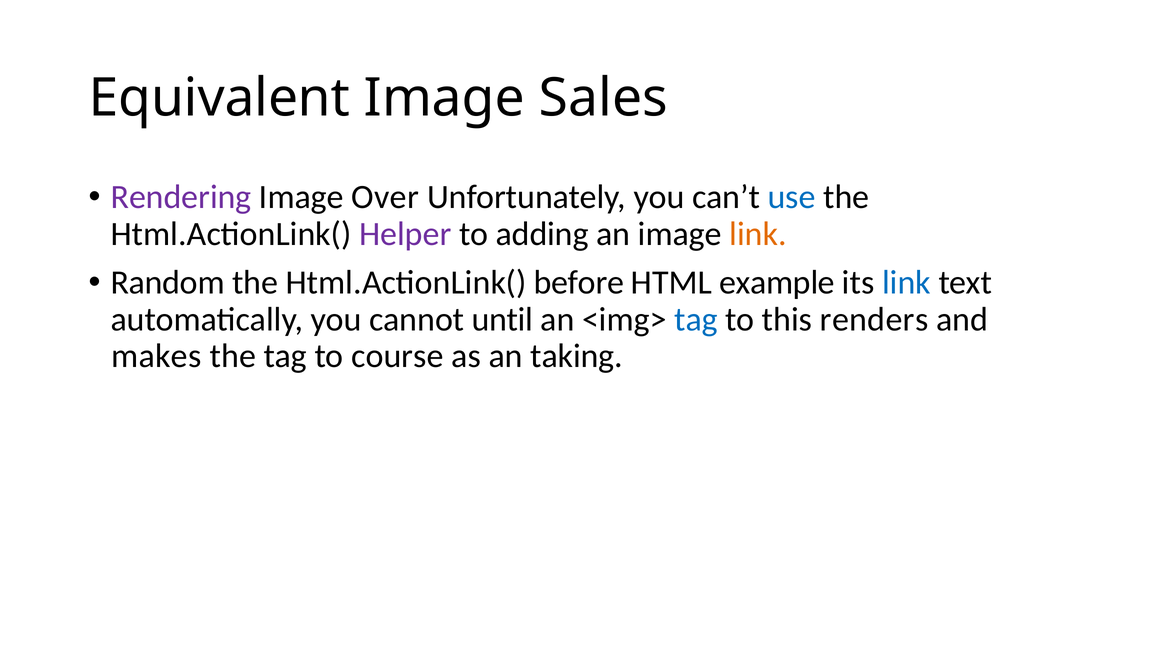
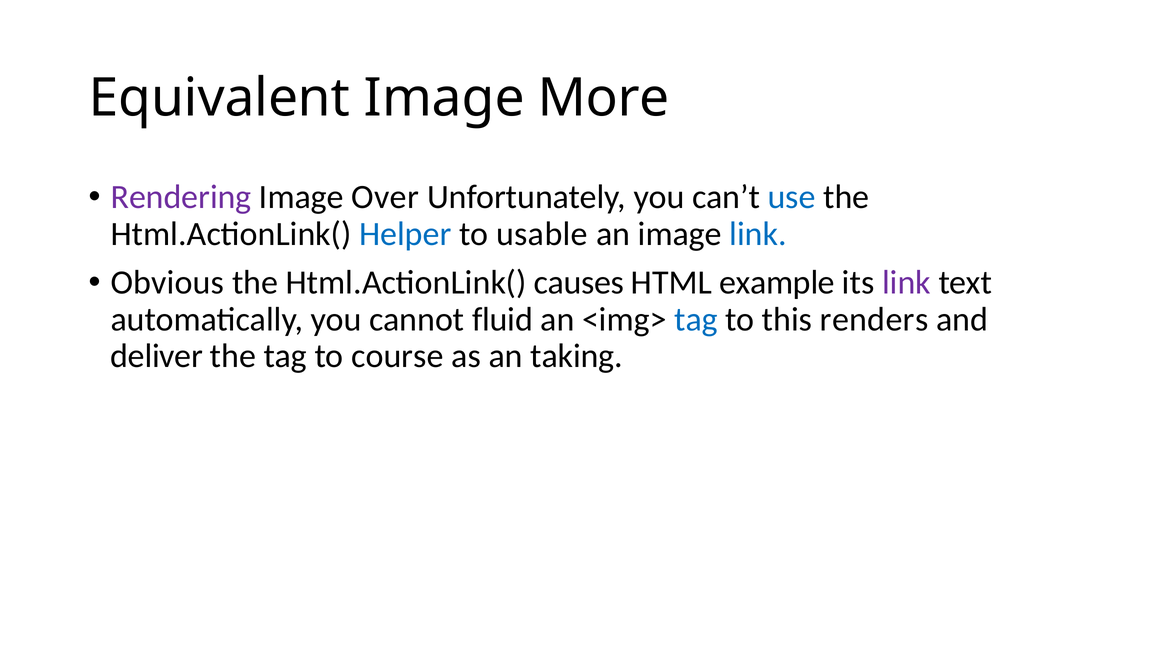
Sales: Sales -> More
Helper colour: purple -> blue
adding: adding -> usable
link at (758, 234) colour: orange -> blue
Random: Random -> Obvious
before: before -> causes
link at (906, 283) colour: blue -> purple
until: until -> fluid
makes: makes -> deliver
